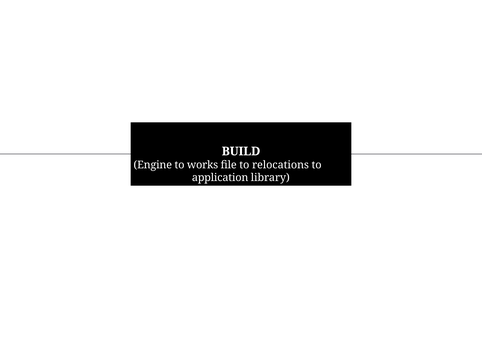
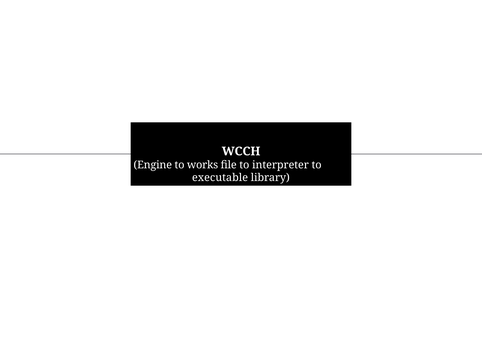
BUILD: BUILD -> WCCH
relocations: relocations -> interpreter
application: application -> executable
